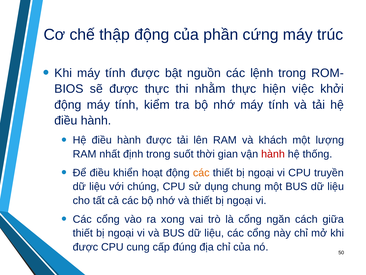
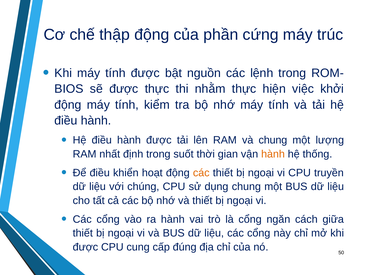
và khách: khách -> chung
hành at (273, 154) colour: red -> orange
ra xong: xong -> hành
